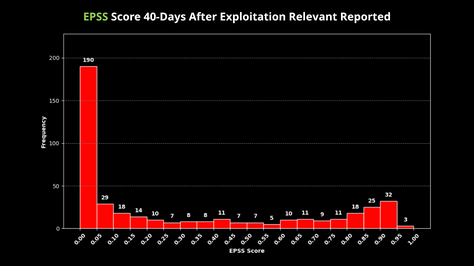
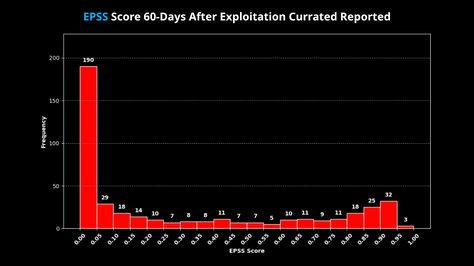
EPSS colour: light green -> light blue
40-Days: 40-Days -> 60-Days
Relevant: Relevant -> Currated
